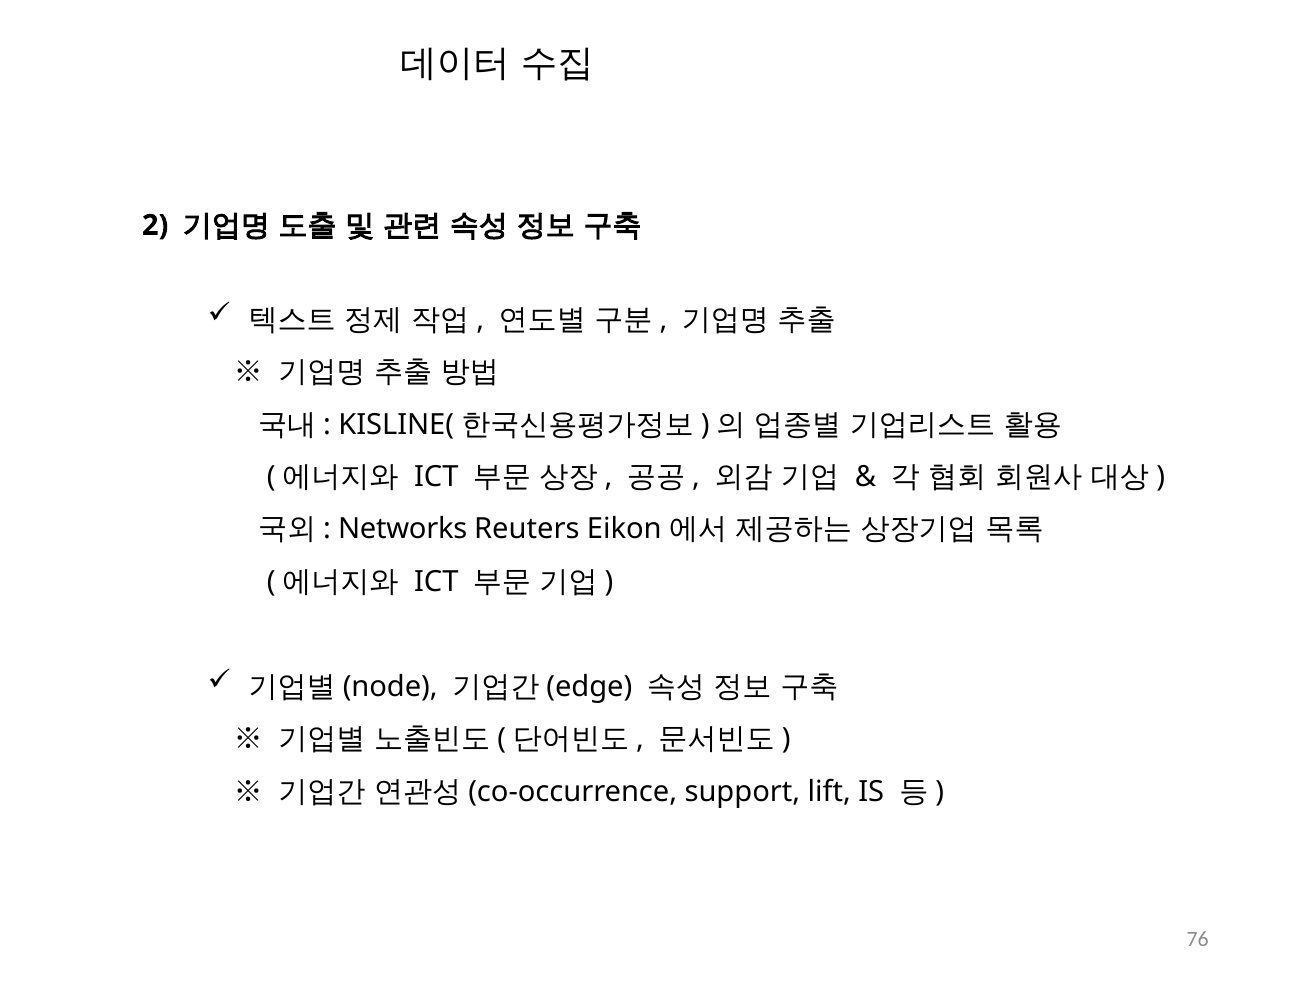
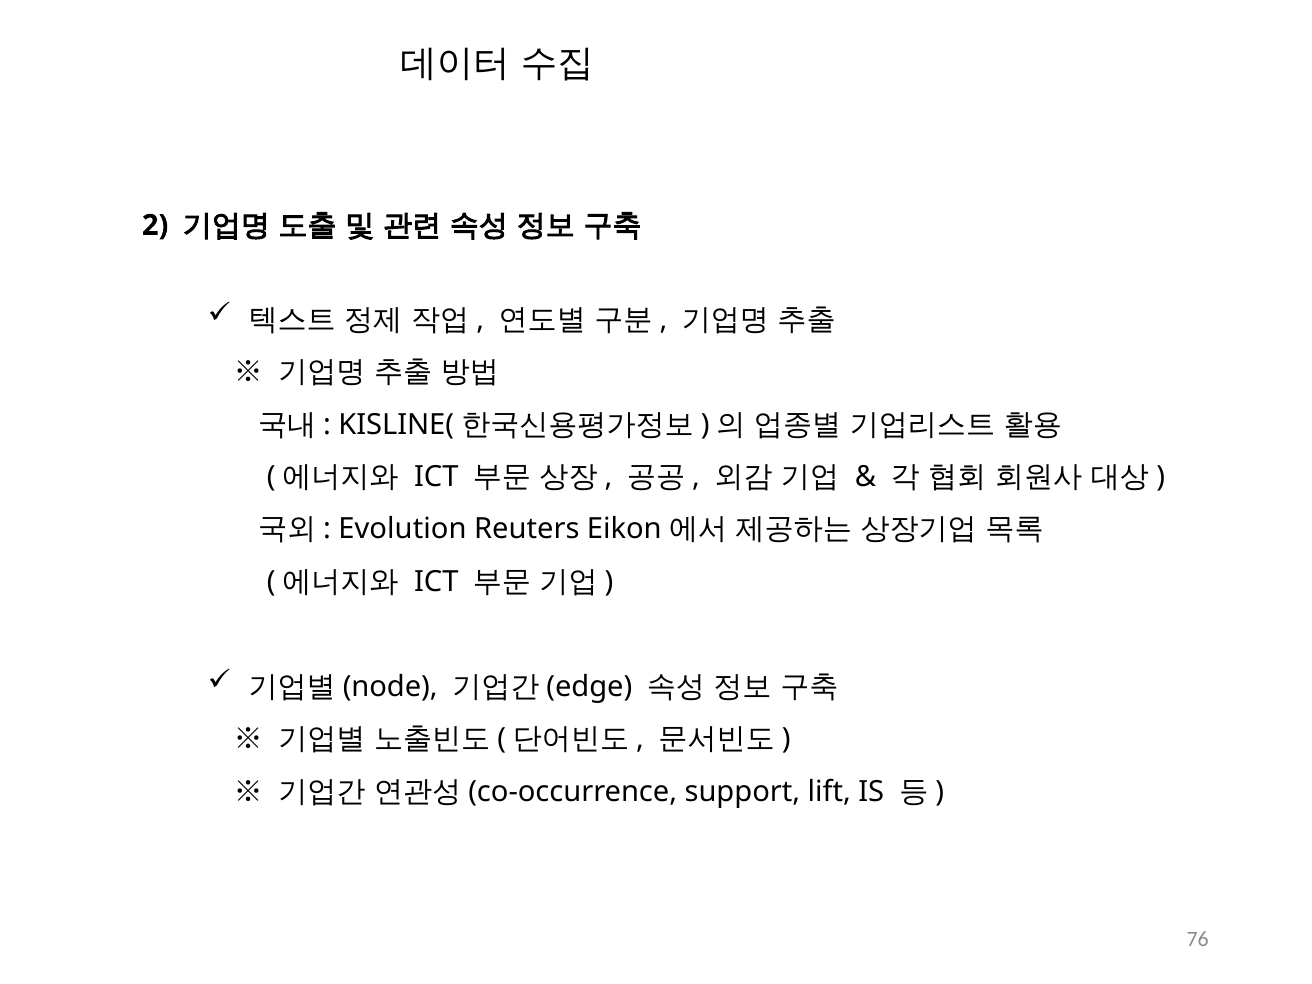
Networks: Networks -> Evolution
